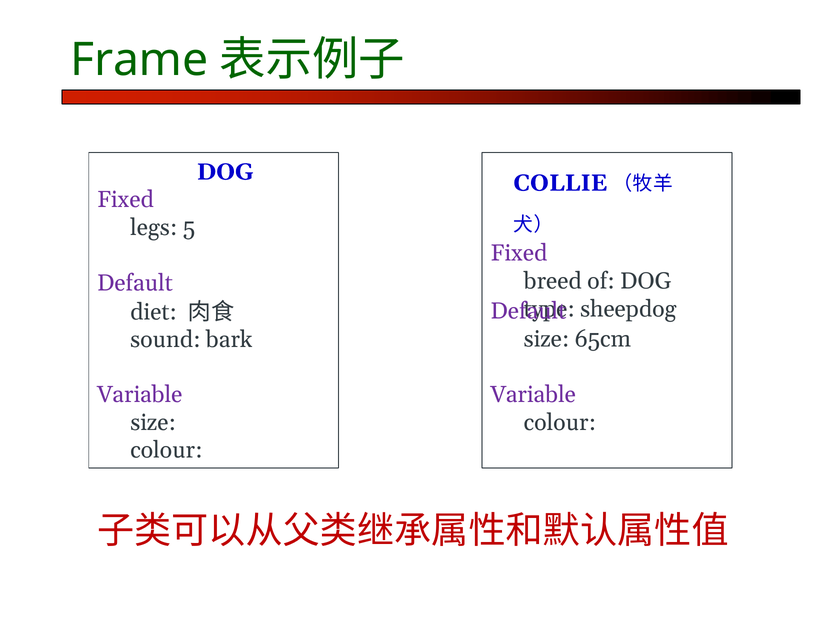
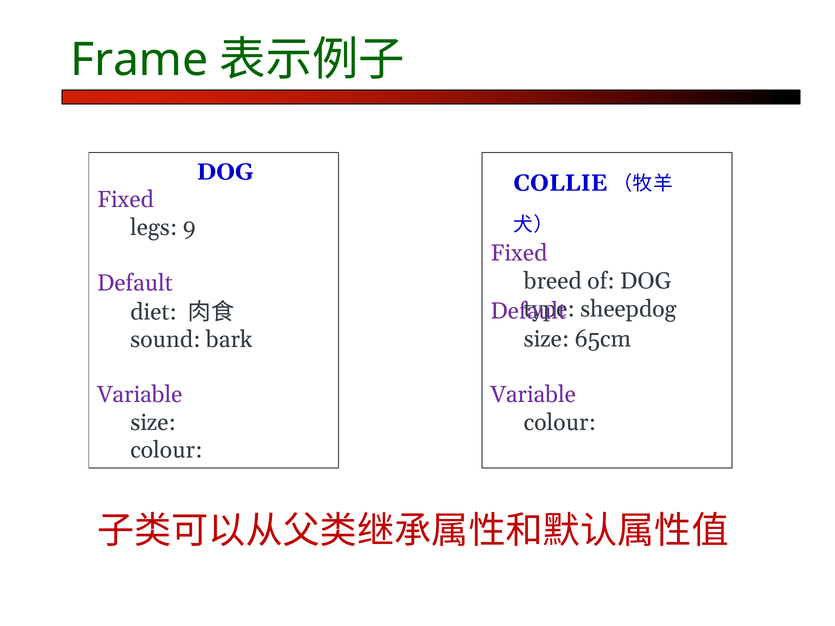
5: 5 -> 9
